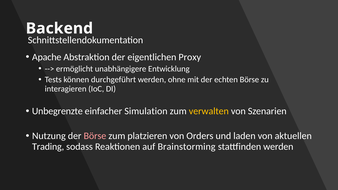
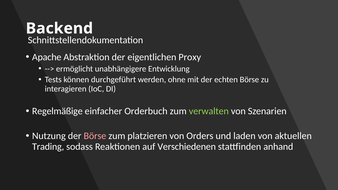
Unbegrenzte: Unbegrenzte -> Regelmäßige
Simulation: Simulation -> Orderbuch
verwalten colour: yellow -> light green
Brainstorming: Brainstorming -> Verschiedenen
stattfinden werden: werden -> anhand
